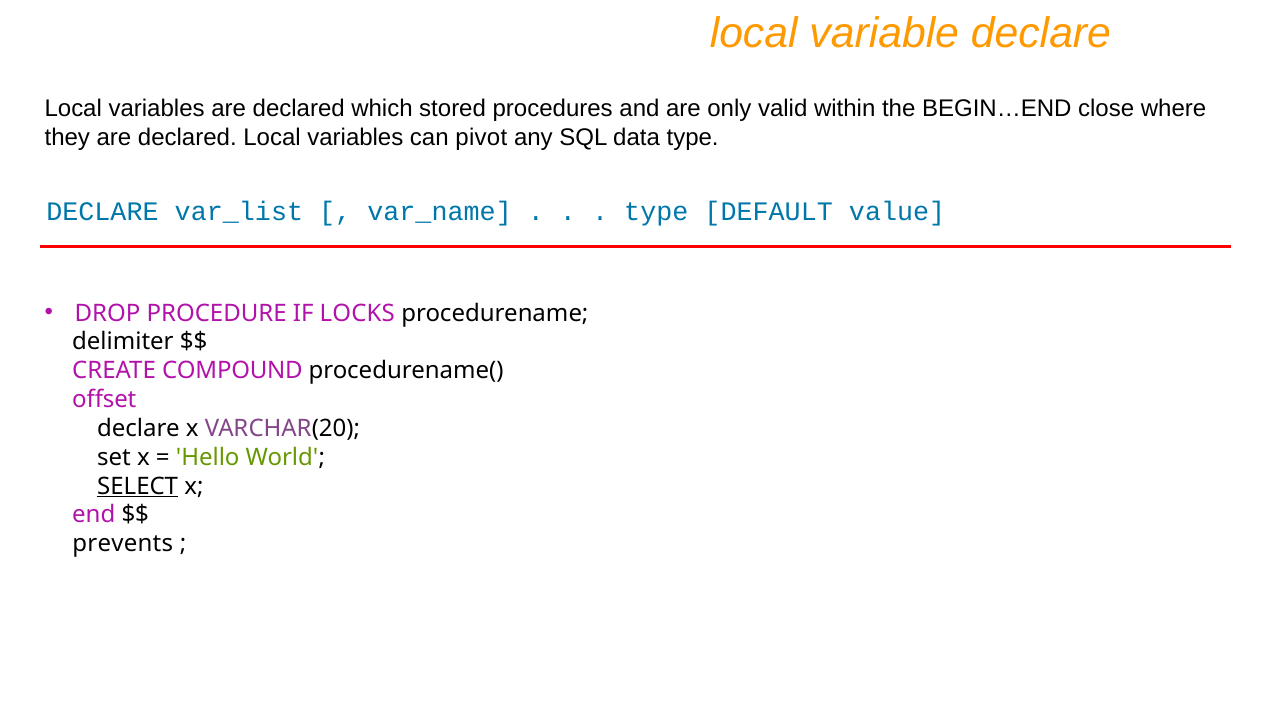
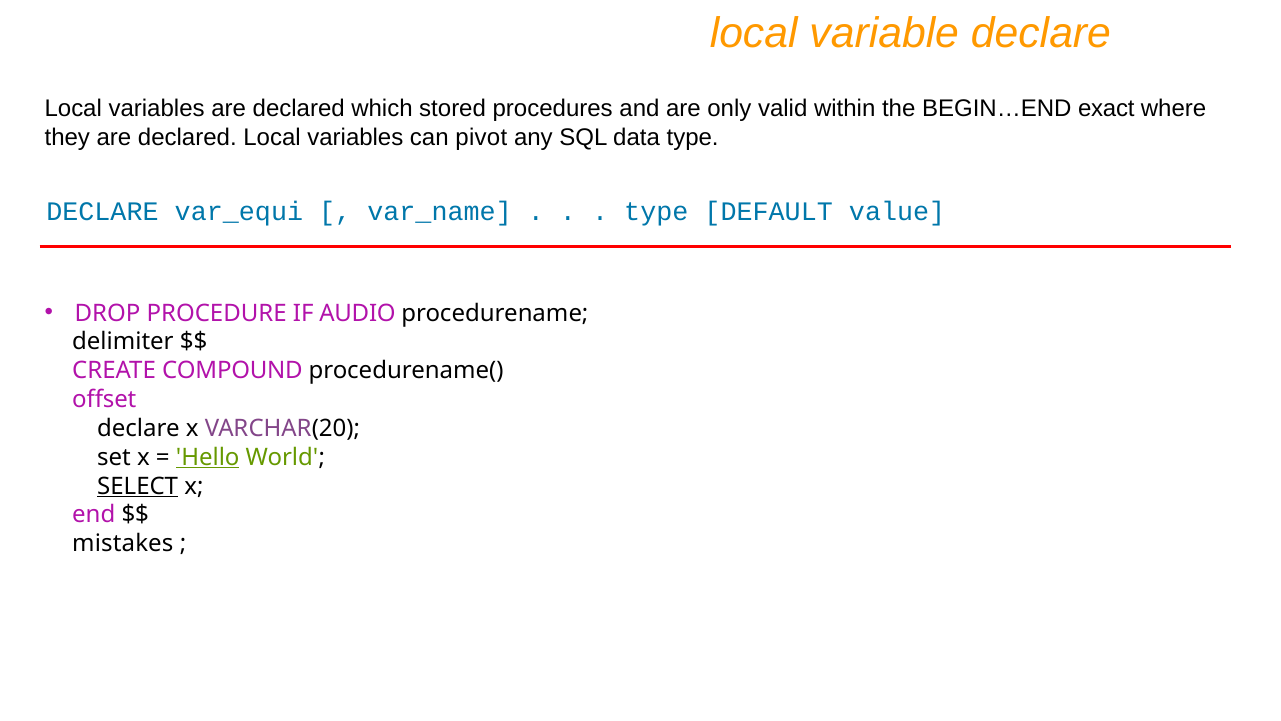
close: close -> exact
var_list: var_list -> var_equi
LOCKS: LOCKS -> AUDIO
Hello underline: none -> present
prevents: prevents -> mistakes
